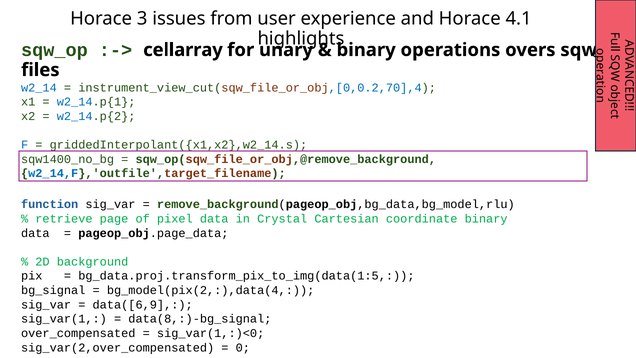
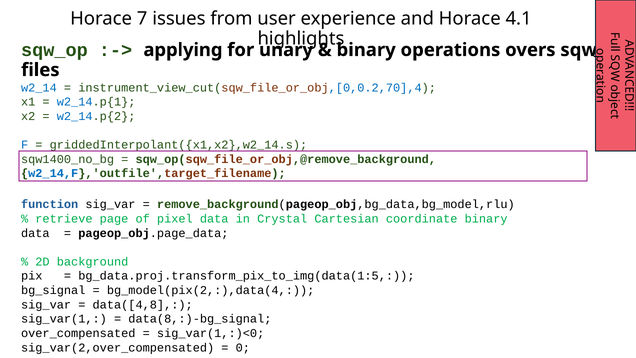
3: 3 -> 7
cellarray: cellarray -> applying
data([6,9: data([6,9 -> data([4,8
